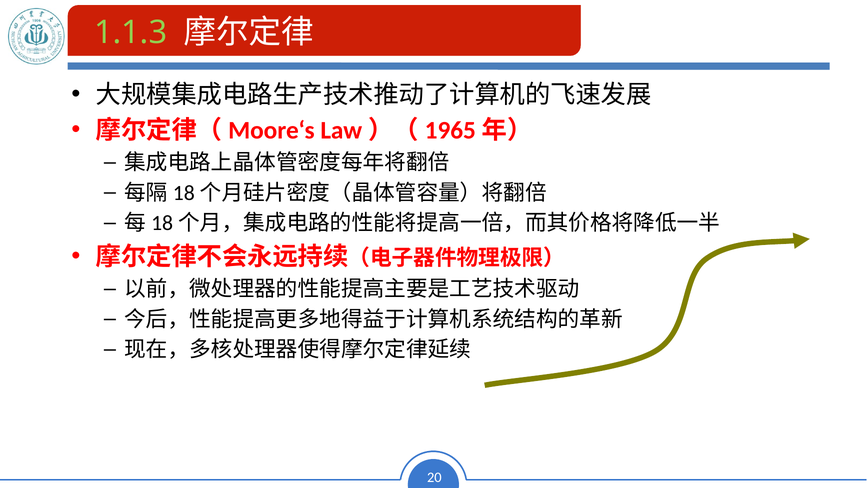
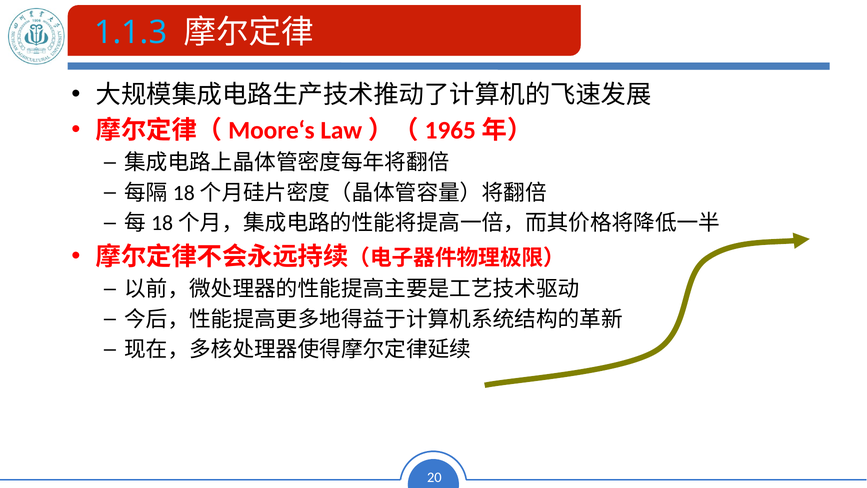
1.1.3 colour: light green -> light blue
